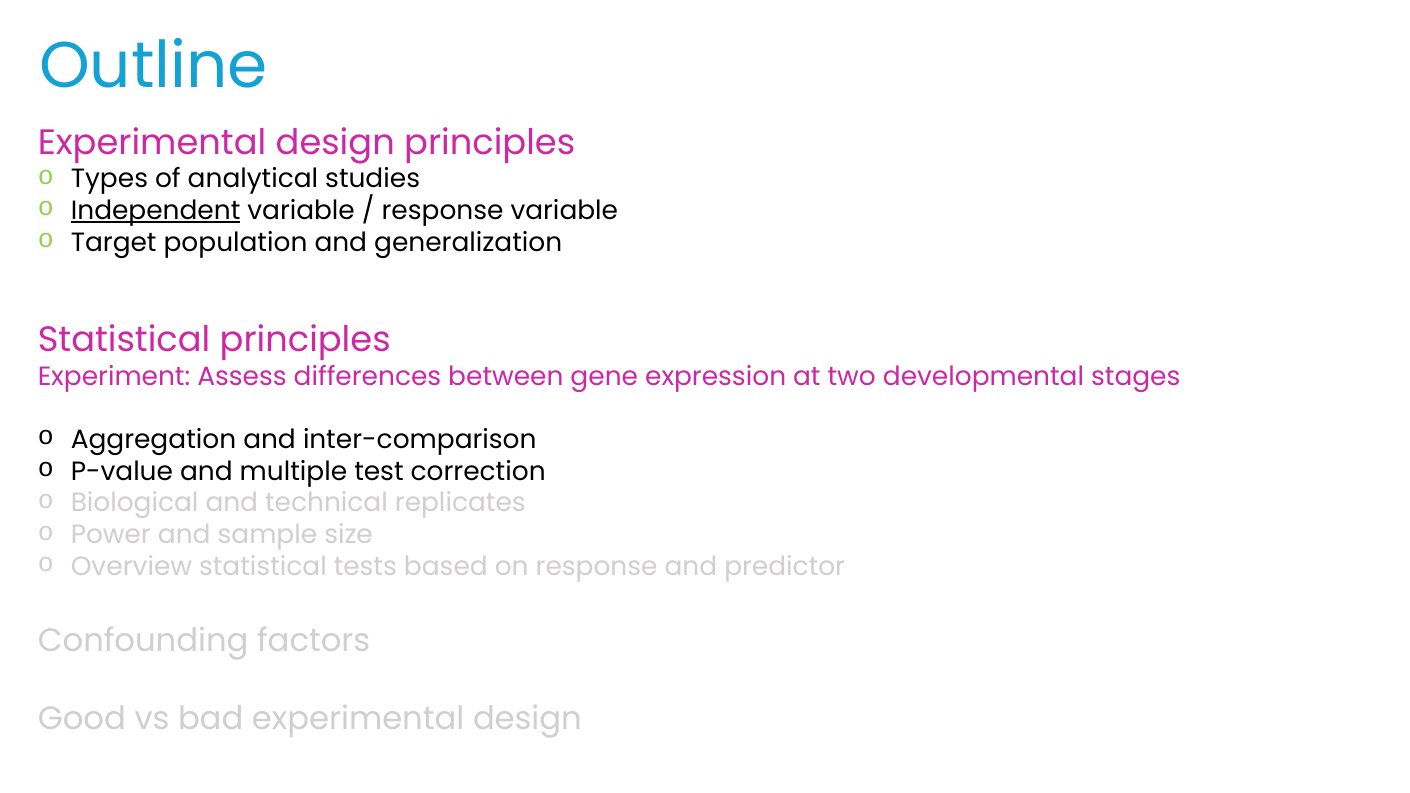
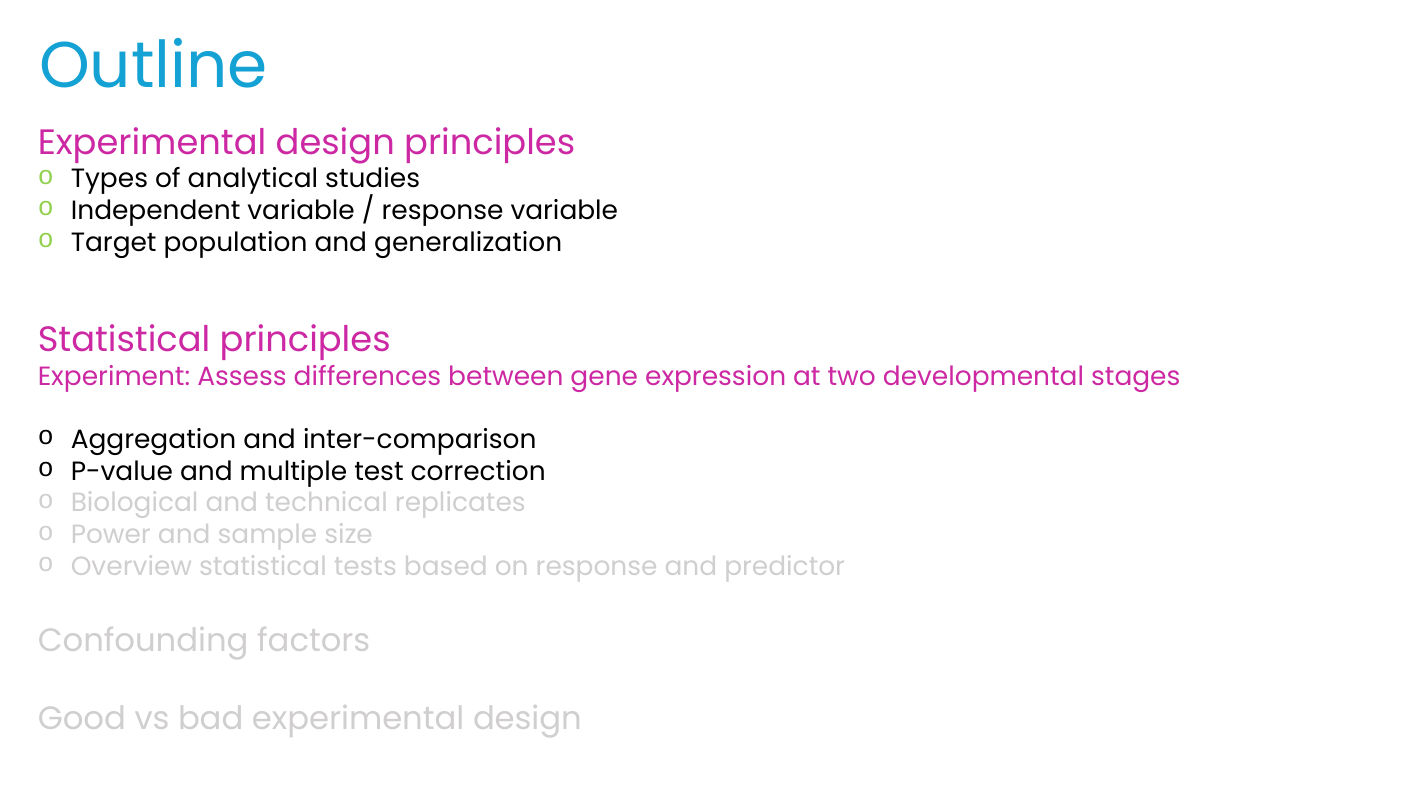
Independent underline: present -> none
